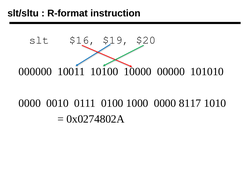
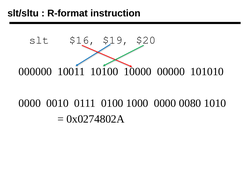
8117: 8117 -> 0080
